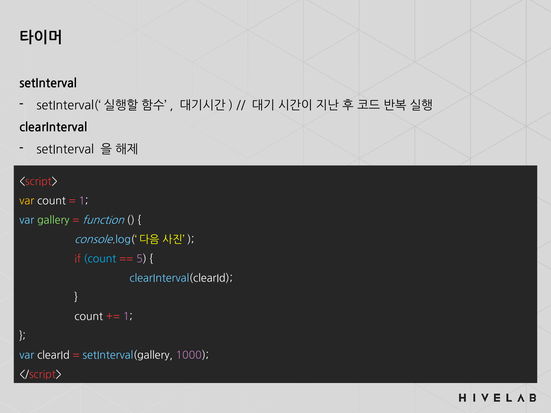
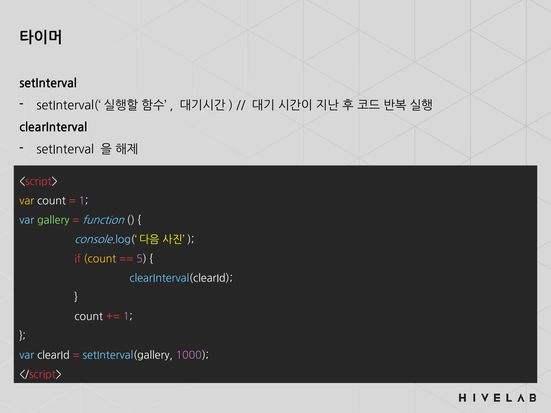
count at (100, 259) colour: light blue -> yellow
